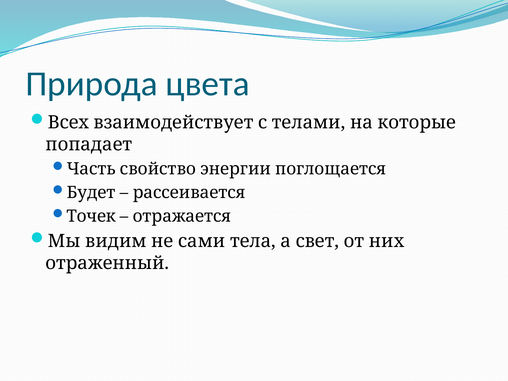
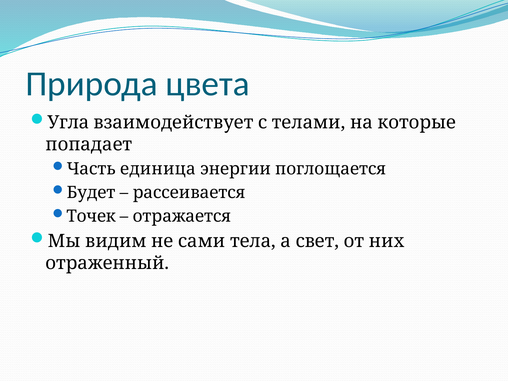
Всех: Всех -> Угла
свойство: свойство -> единица
